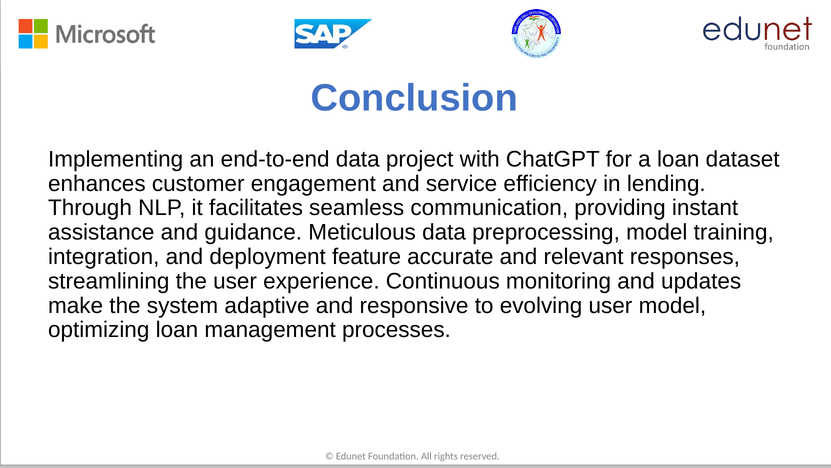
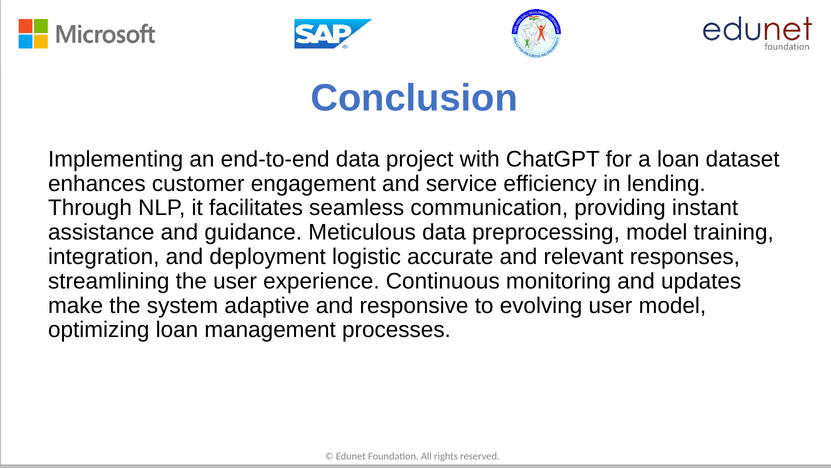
feature: feature -> logistic
